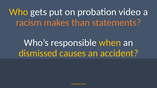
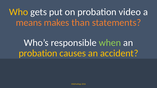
racism: racism -> means
when colour: yellow -> light green
dismissed at (38, 53): dismissed -> probation
